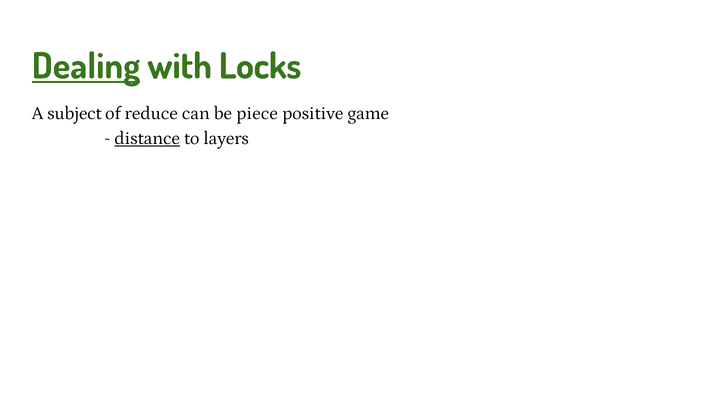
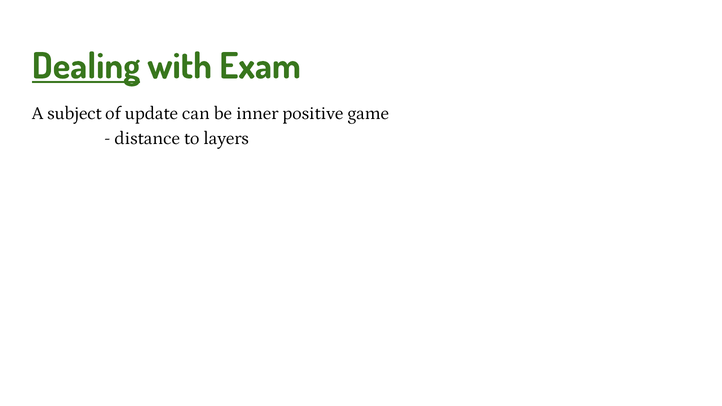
Locks: Locks -> Exam
reduce: reduce -> update
piece: piece -> inner
distance underline: present -> none
